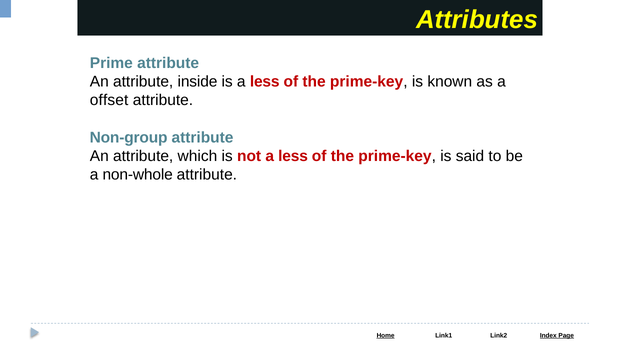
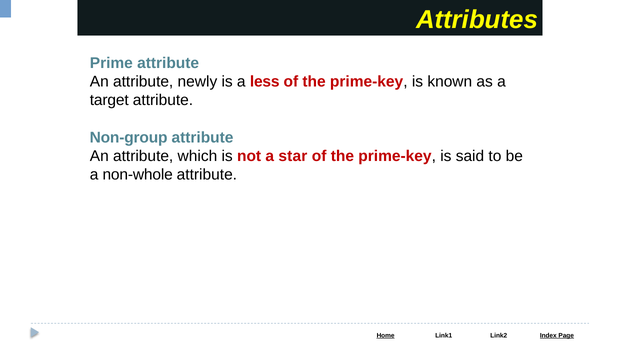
inside: inside -> newly
offset: offset -> target
not a less: less -> star
